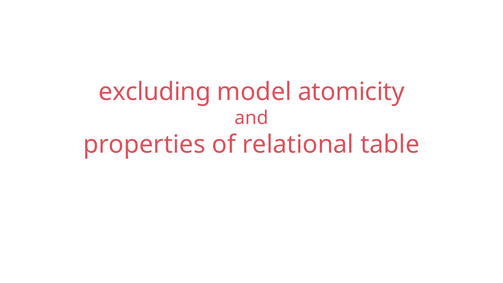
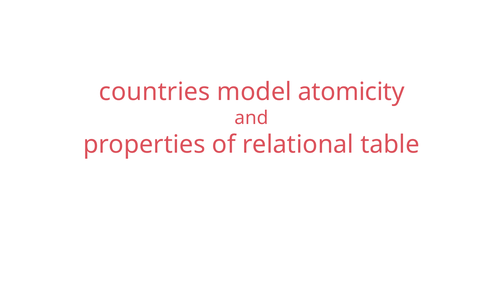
excluding: excluding -> countries
